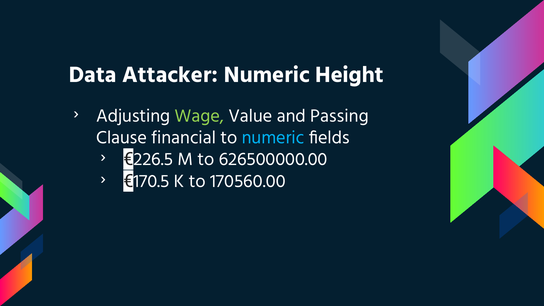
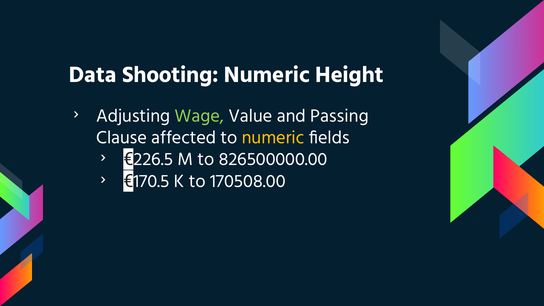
Attacker: Attacker -> Shooting
financial: financial -> affected
numeric at (273, 138) colour: light blue -> yellow
626500000.00: 626500000.00 -> 826500000.00
170560.00: 170560.00 -> 170508.00
